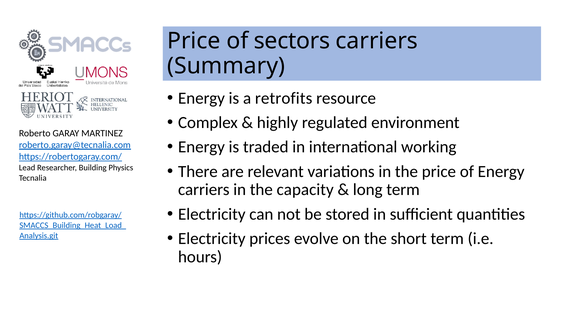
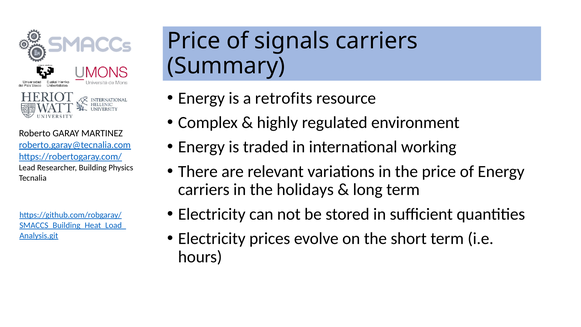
sectors: sectors -> signals
capacity: capacity -> holidays
